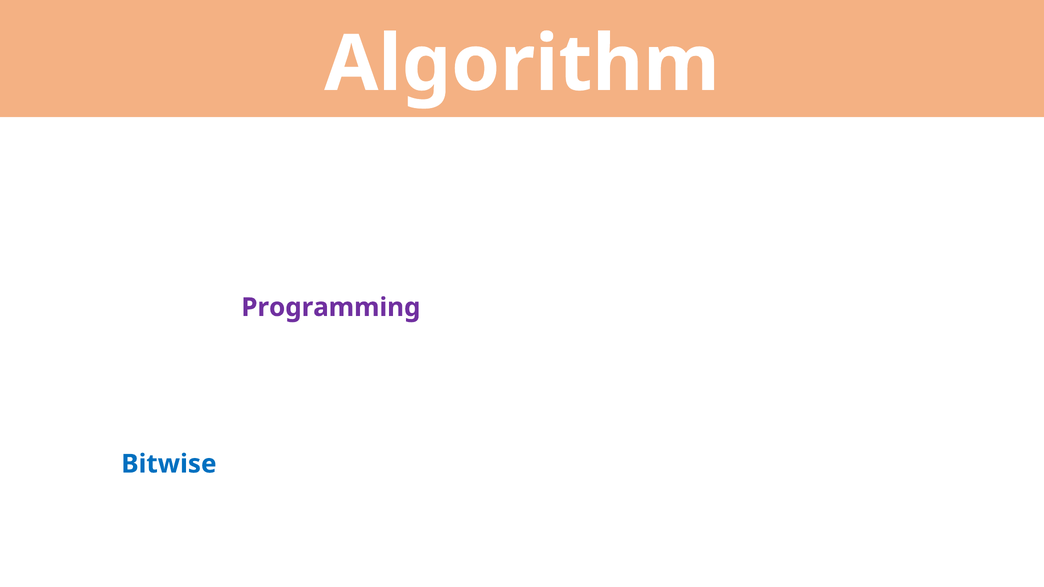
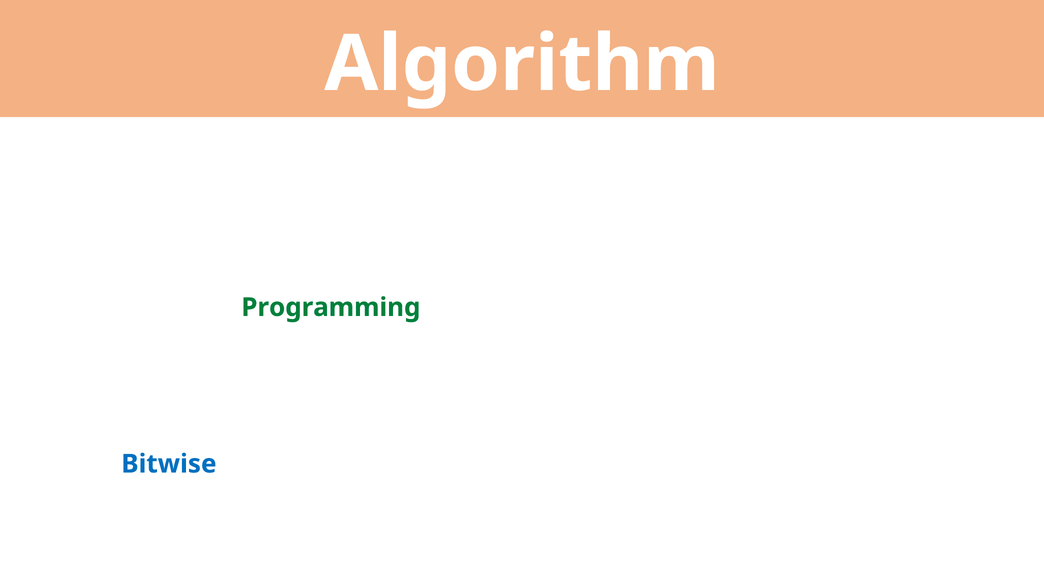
Programming colour: purple -> green
